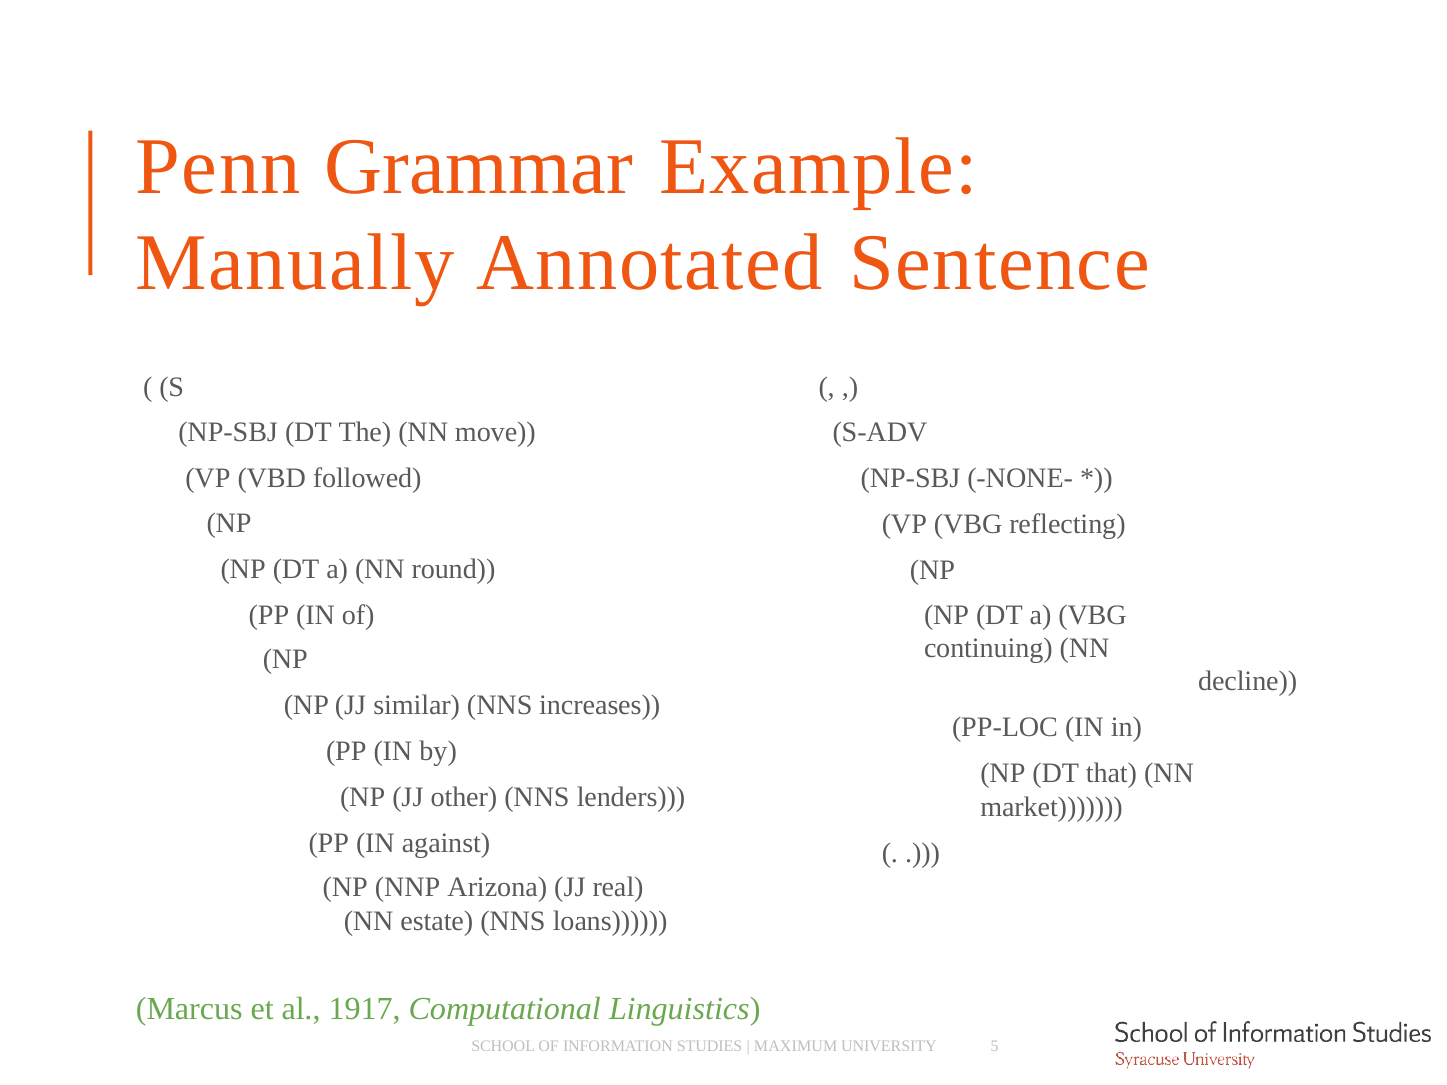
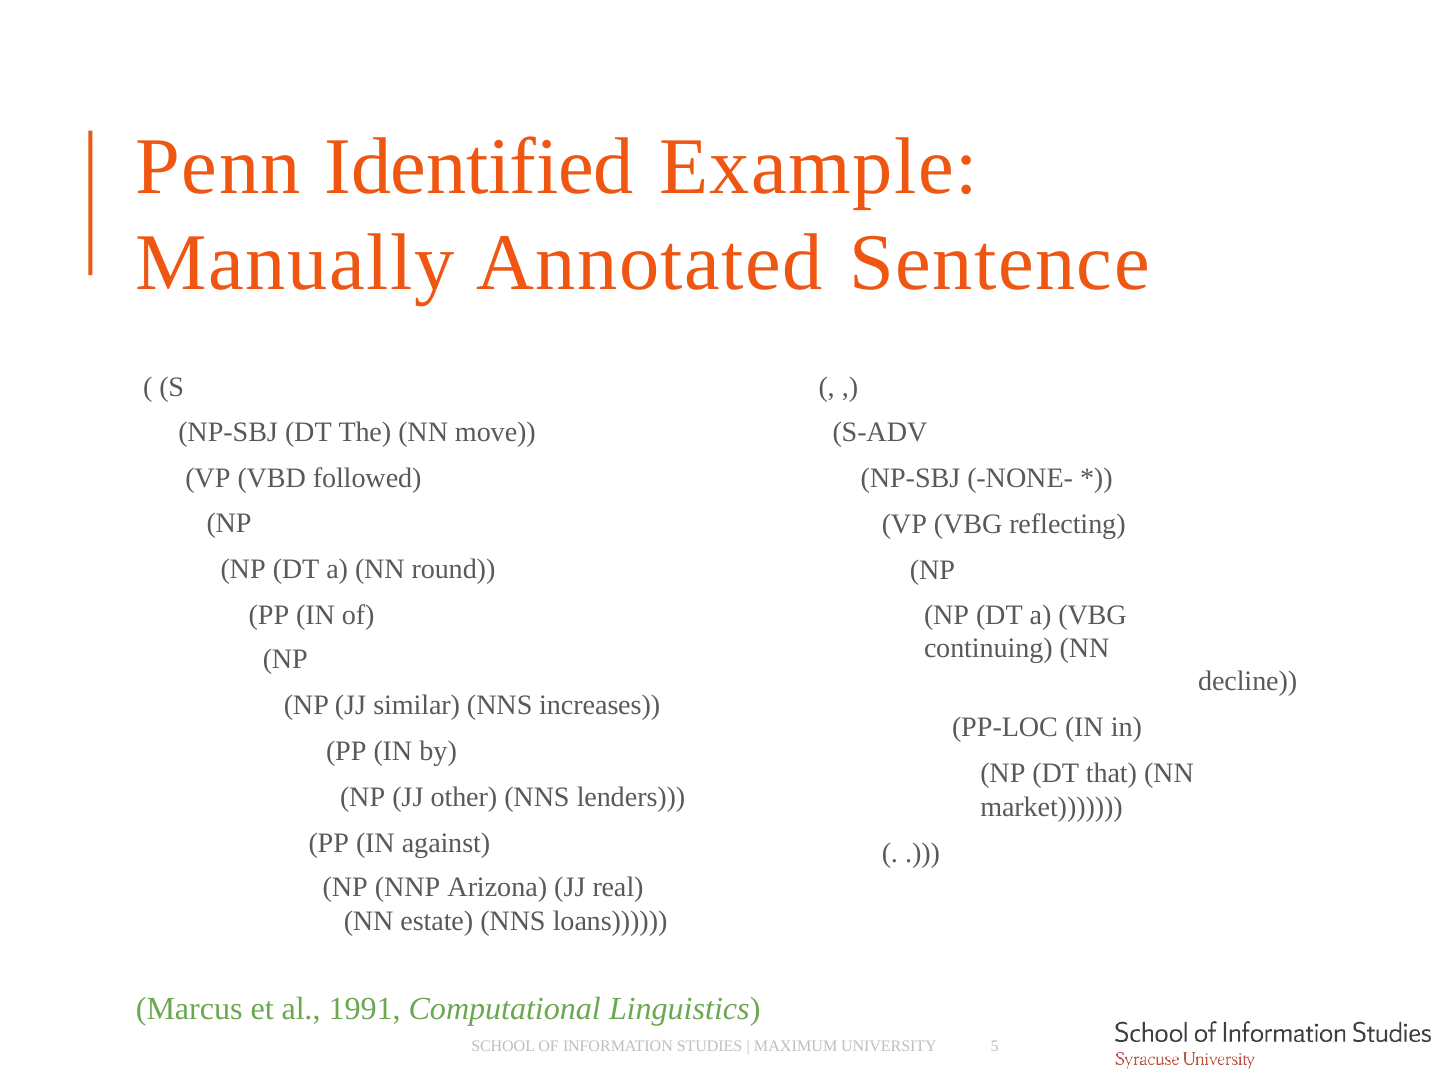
Grammar: Grammar -> Identified
1917: 1917 -> 1991
